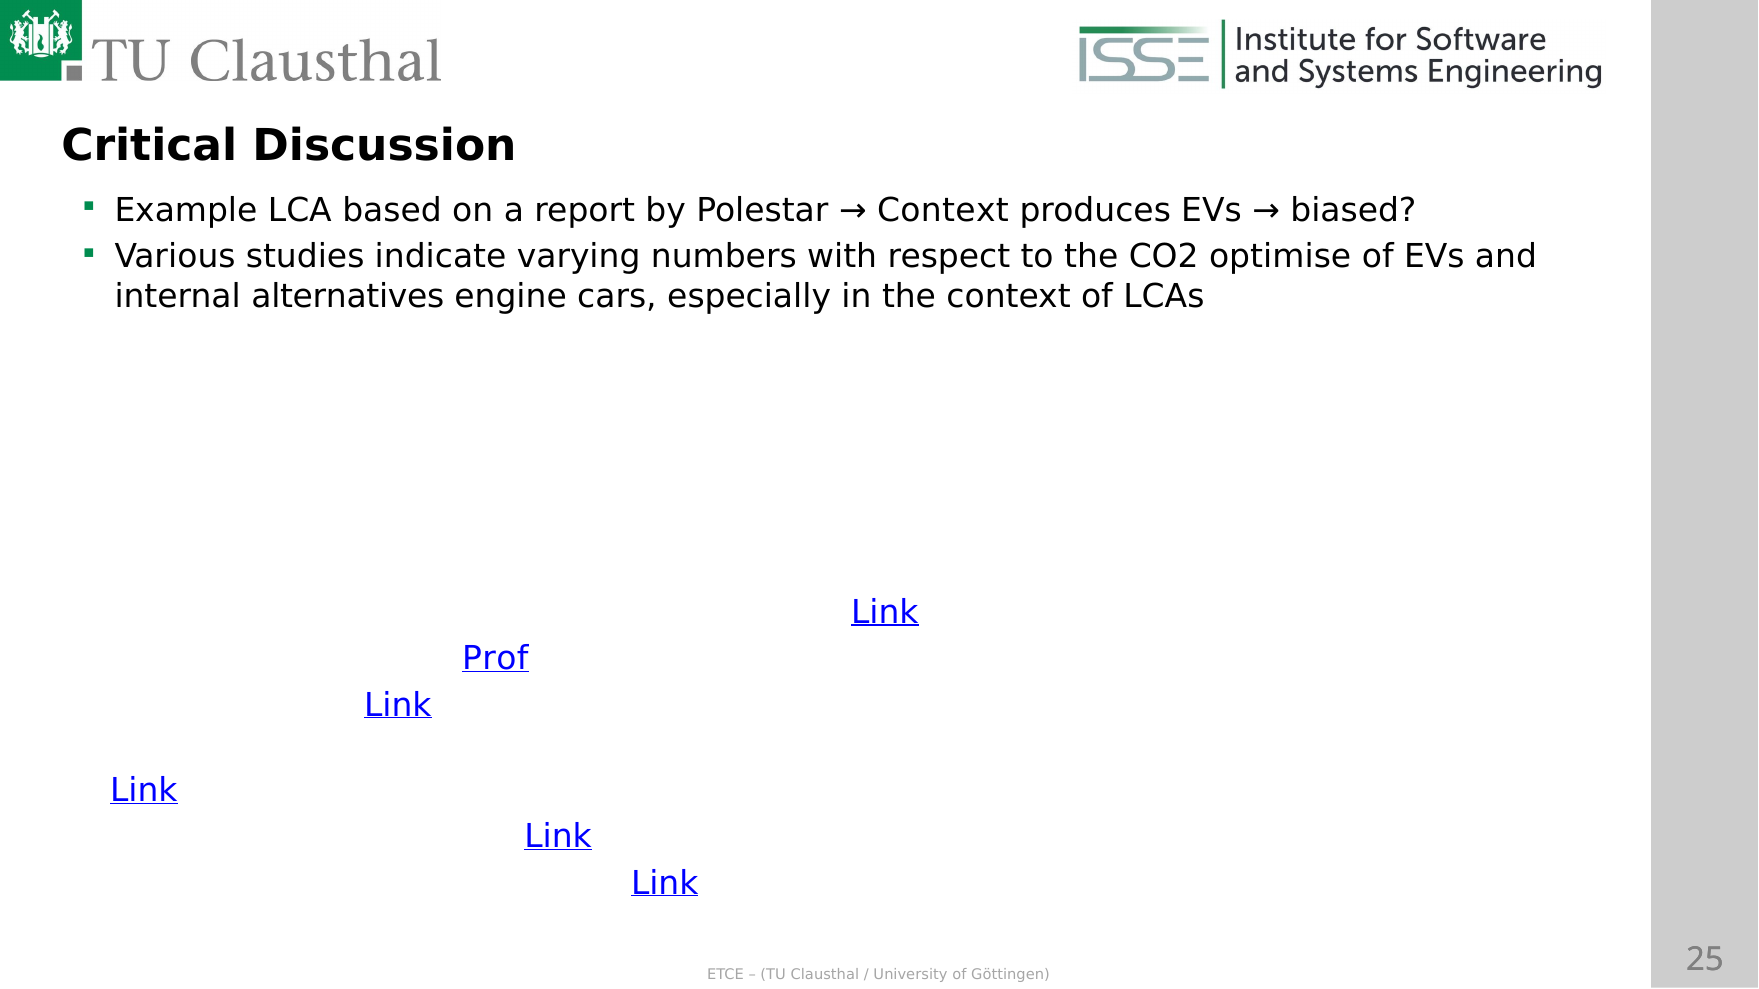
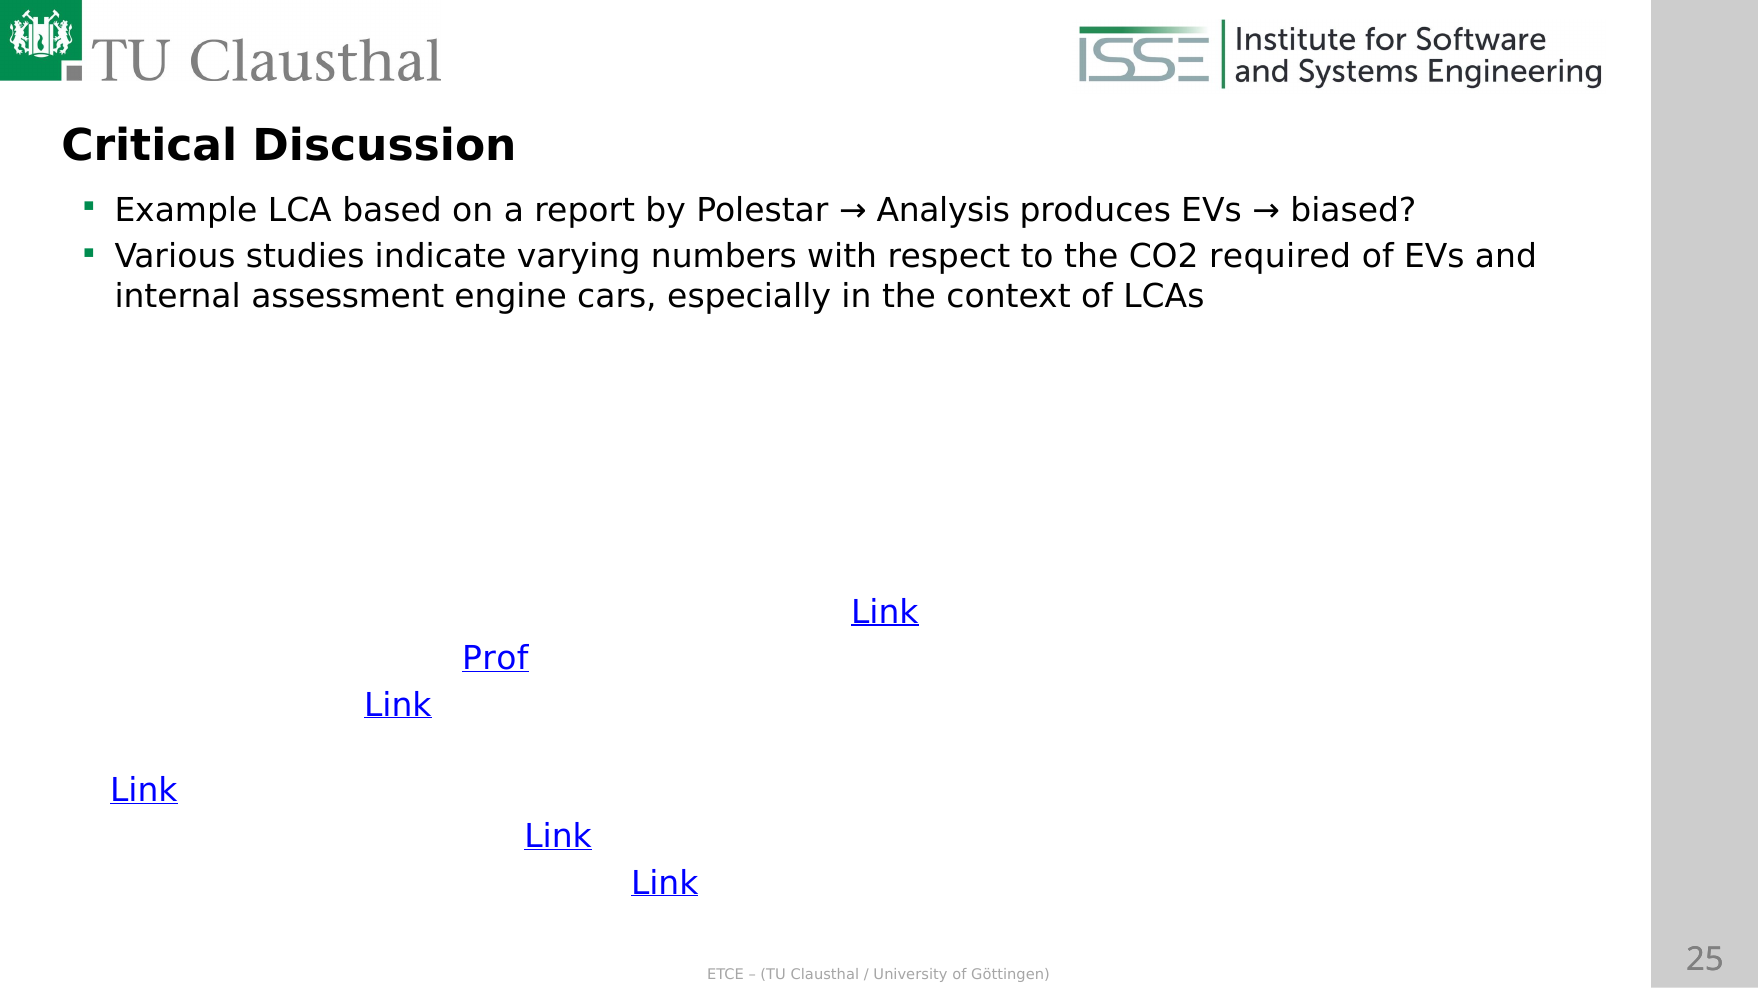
Context at (943, 211): Context -> Analysis
optimise: optimise -> required
alternatives: alternatives -> assessment
